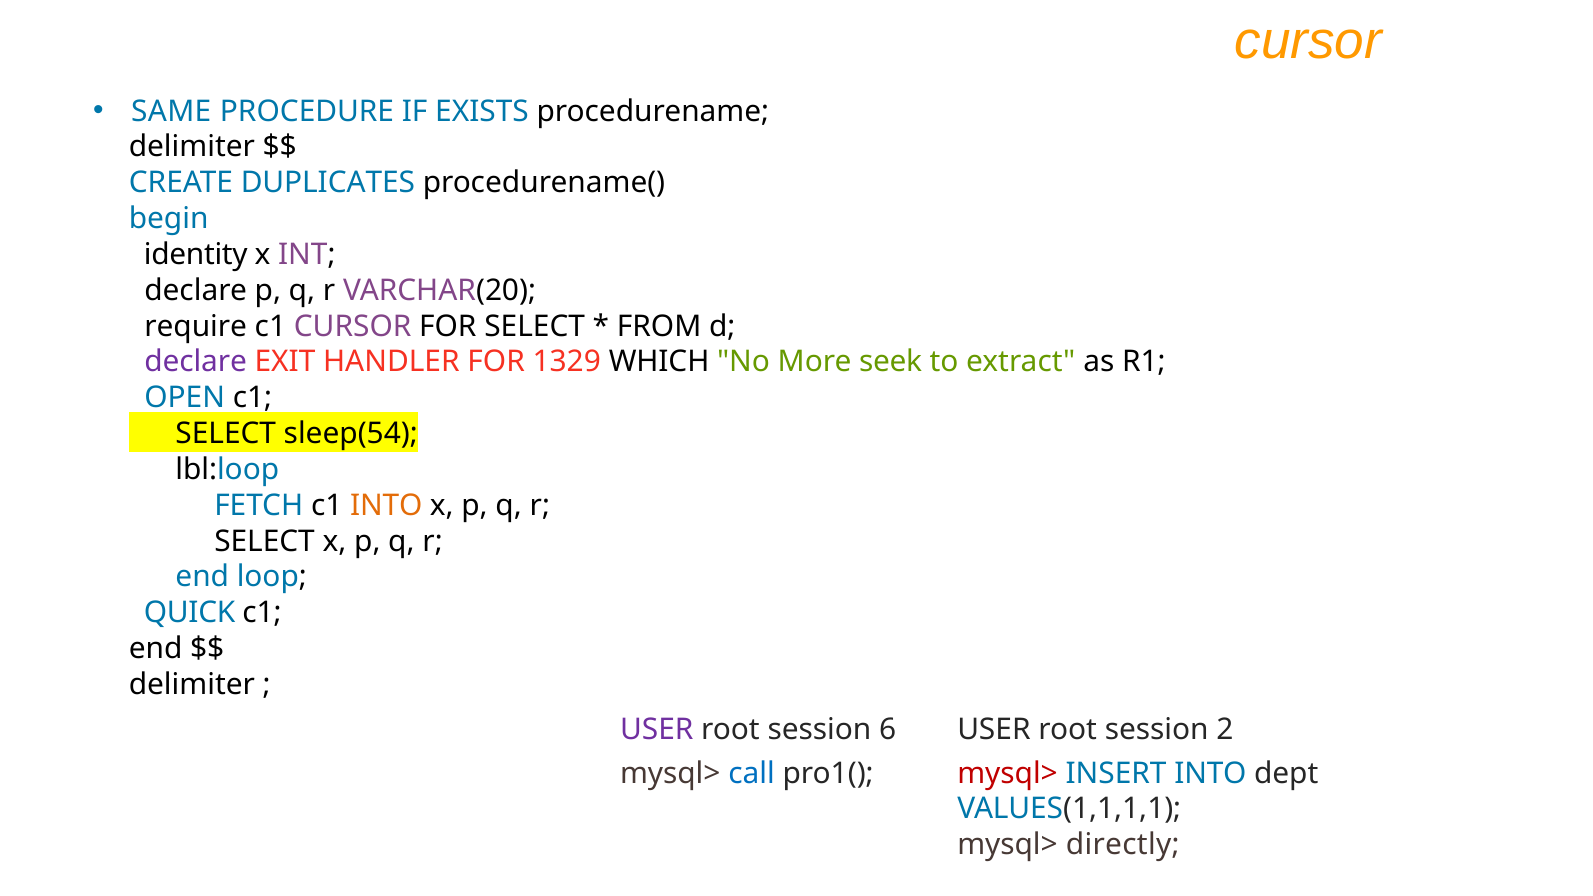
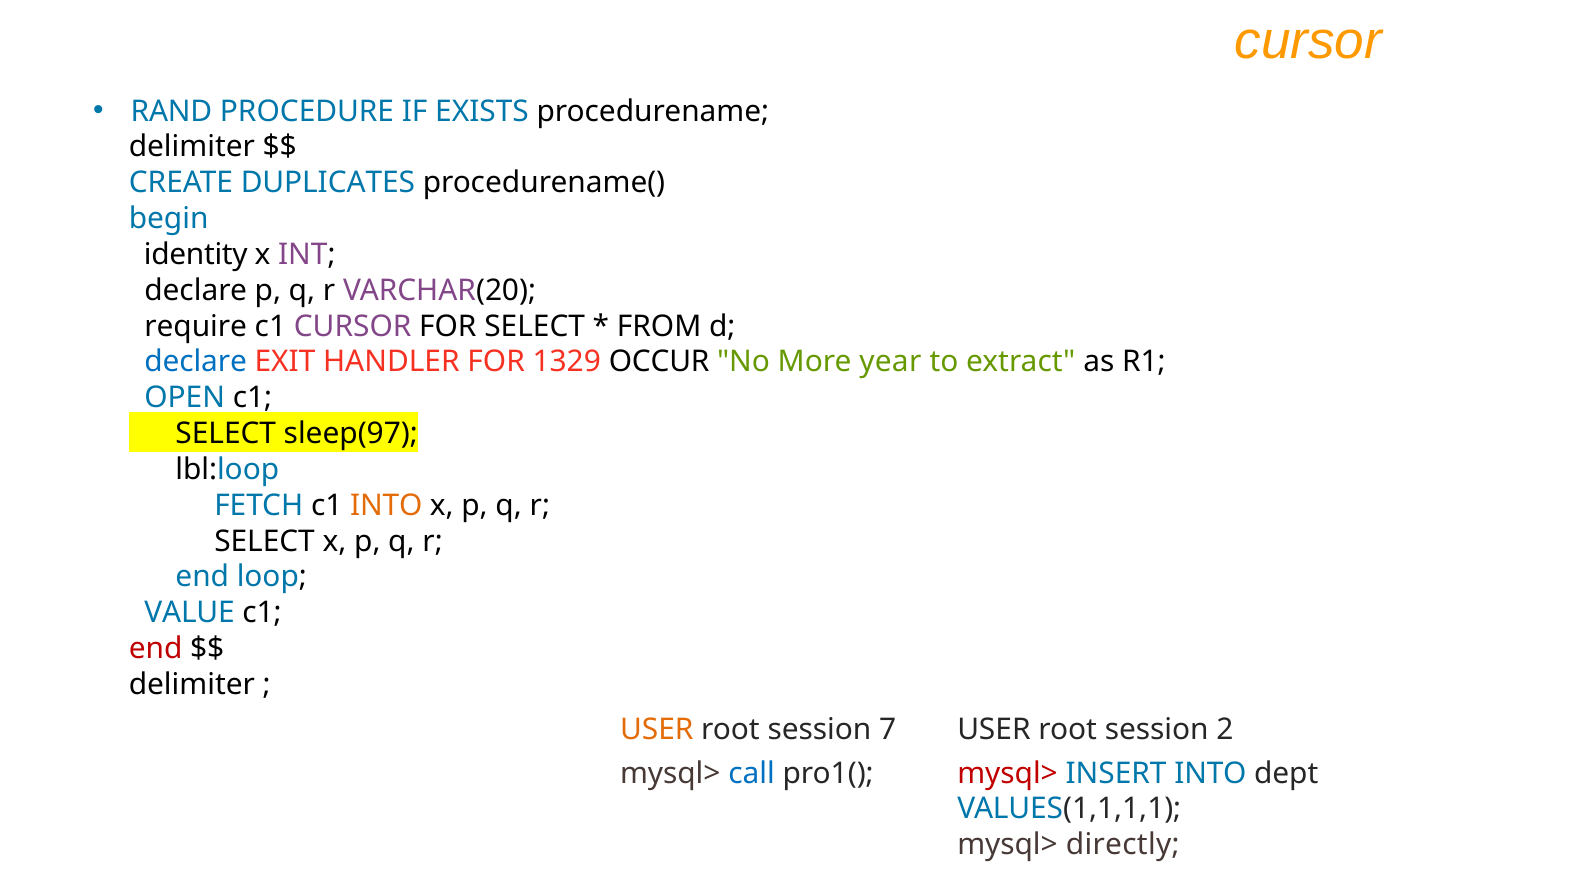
SAME: SAME -> RAND
declare at (196, 362) colour: purple -> blue
WHICH: WHICH -> OCCUR
seek: seek -> year
sleep(54: sleep(54 -> sleep(97
QUICK: QUICK -> VALUE
end at (156, 649) colour: black -> red
USER at (657, 730) colour: purple -> orange
6: 6 -> 7
